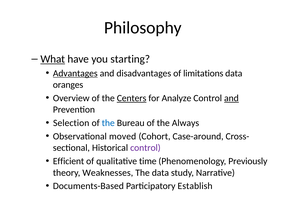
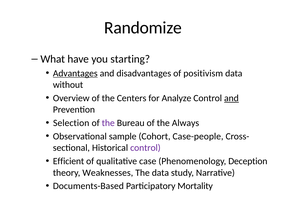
Philosophy: Philosophy -> Randomize
What underline: present -> none
limitations: limitations -> positivism
oranges: oranges -> without
Centers underline: present -> none
the at (108, 123) colour: blue -> purple
moved: moved -> sample
Case-around: Case-around -> Case-people
time: time -> case
Previously: Previously -> Deception
Establish: Establish -> Mortality
